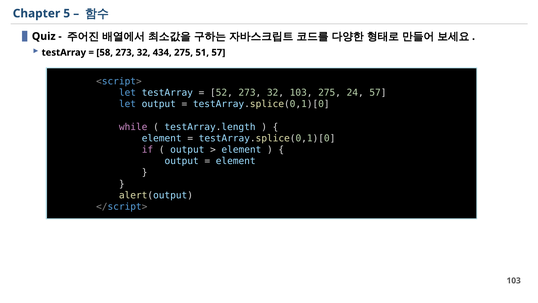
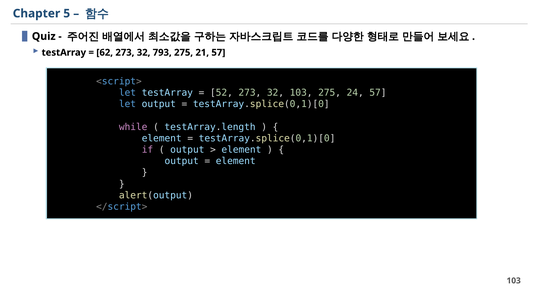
58: 58 -> 62
434: 434 -> 793
51: 51 -> 21
